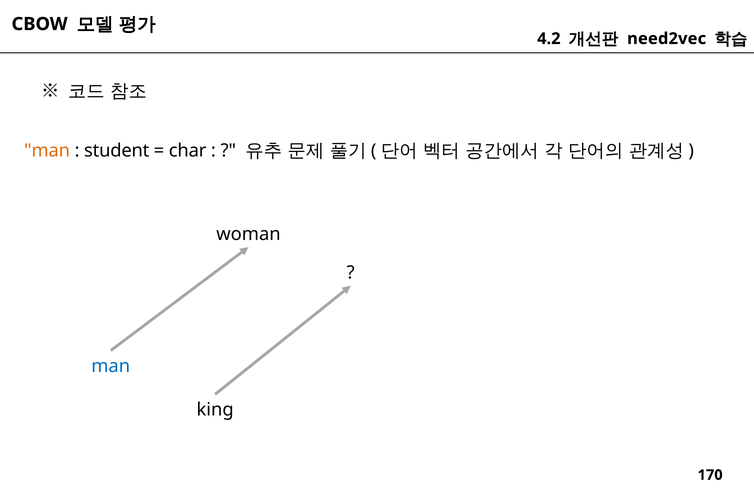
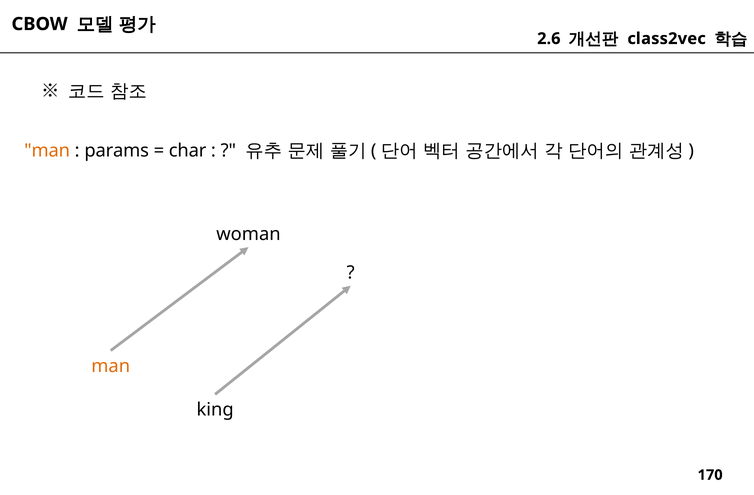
4.2: 4.2 -> 2.6
need2vec: need2vec -> class2vec
student: student -> params
man at (111, 366) colour: blue -> orange
